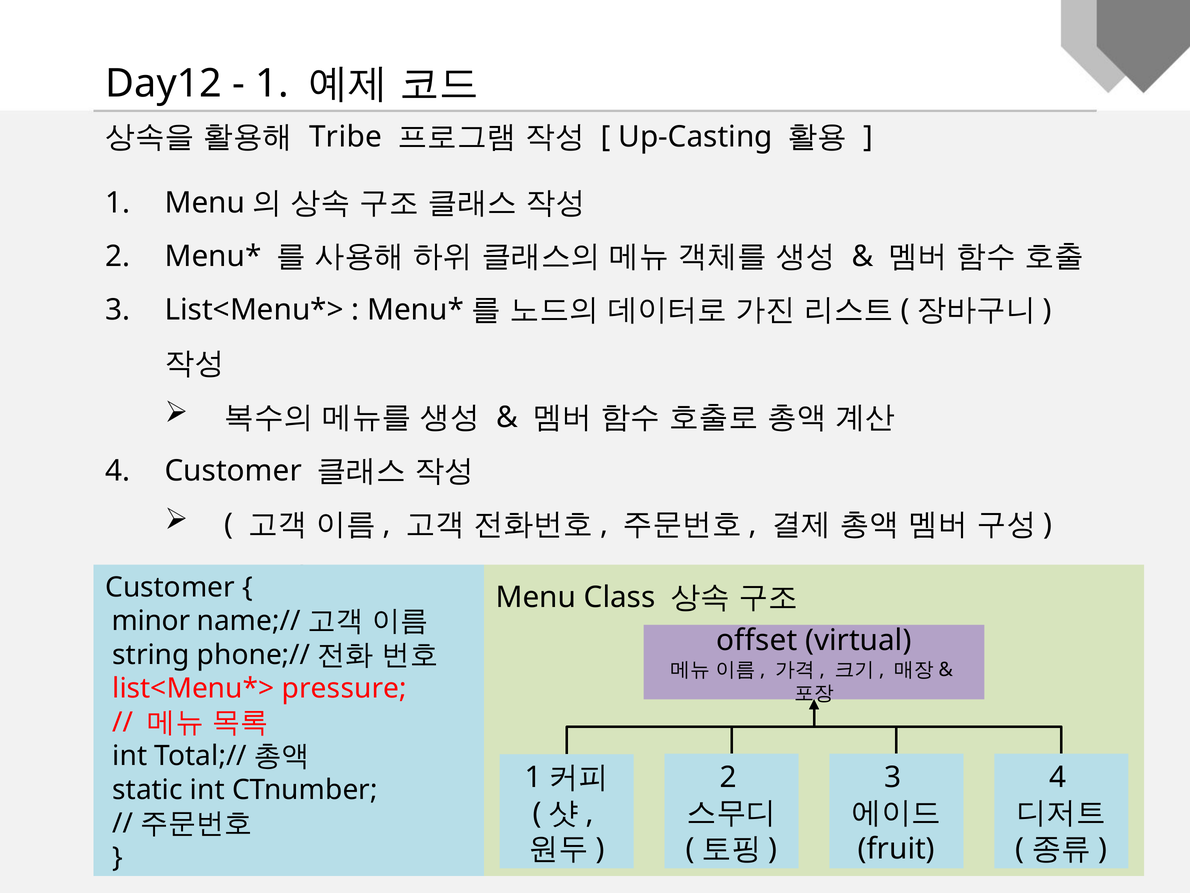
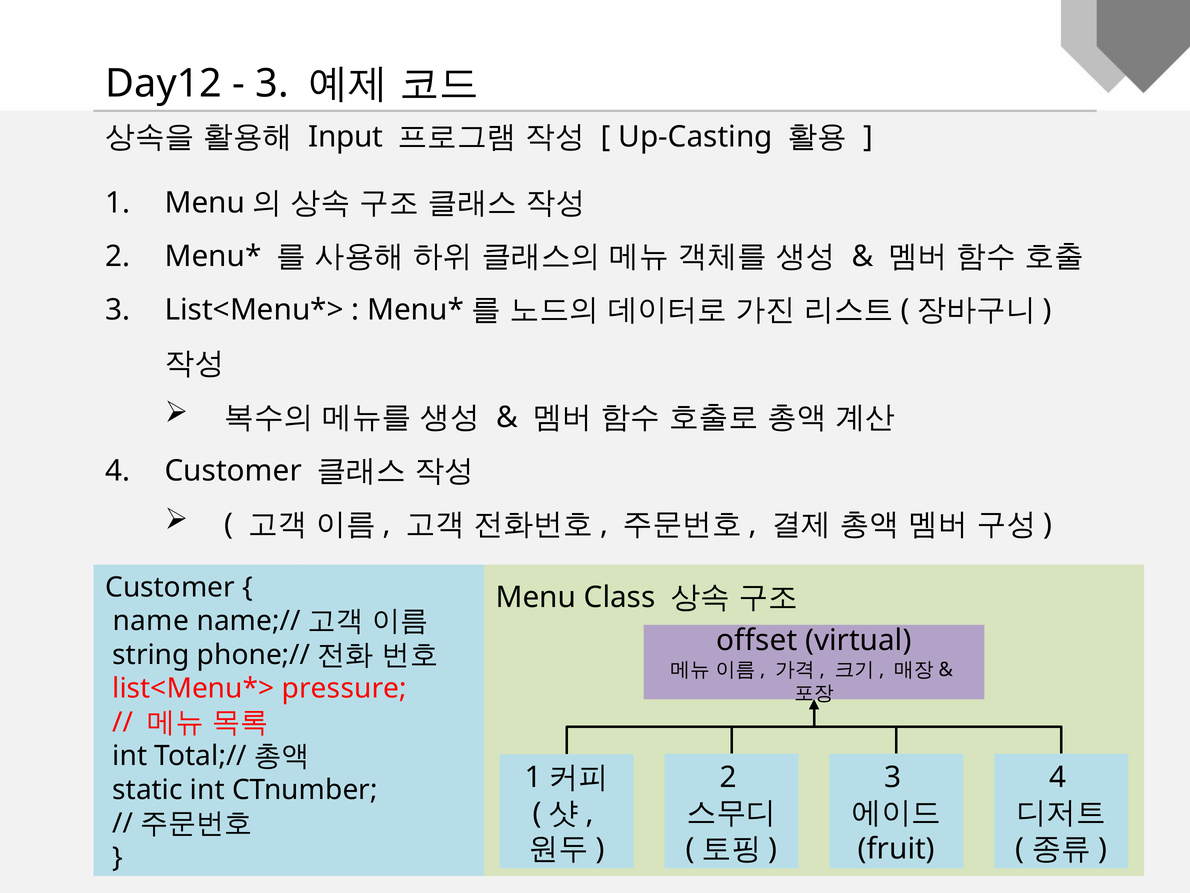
1 at (272, 83): 1 -> 3
Tribe: Tribe -> Input
minor: minor -> name
